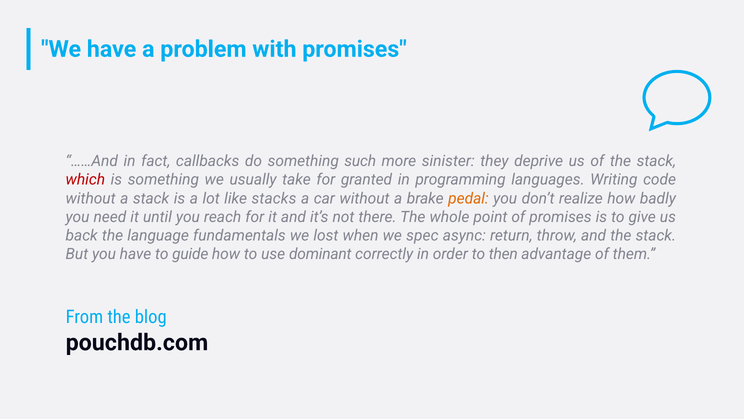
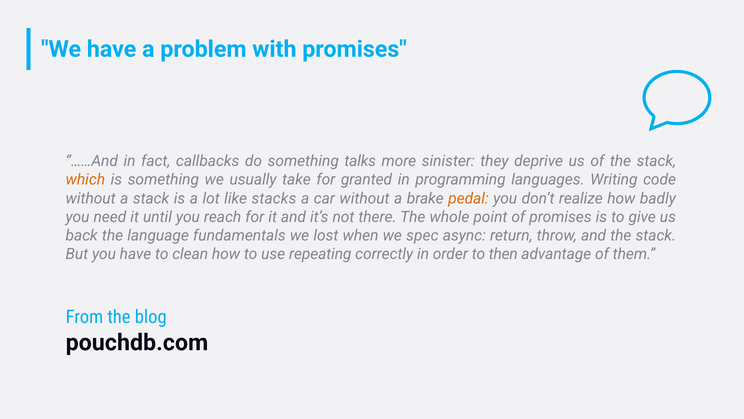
such: such -> talks
which colour: red -> orange
guide: guide -> clean
dominant: dominant -> repeating
